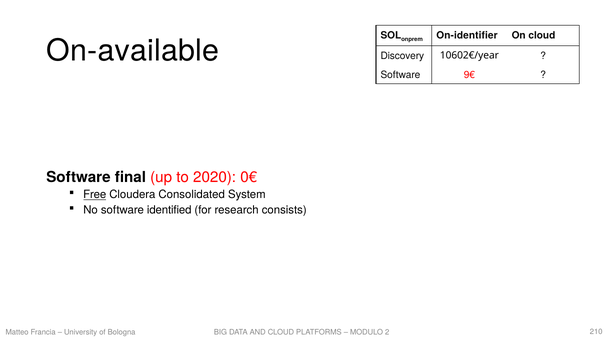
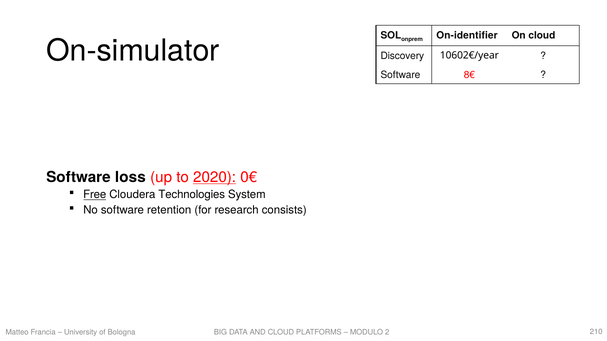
On-available: On-available -> On-simulator
9€: 9€ -> 8€
final: final -> loss
2020 underline: none -> present
Consolidated: Consolidated -> Technologies
identified: identified -> retention
